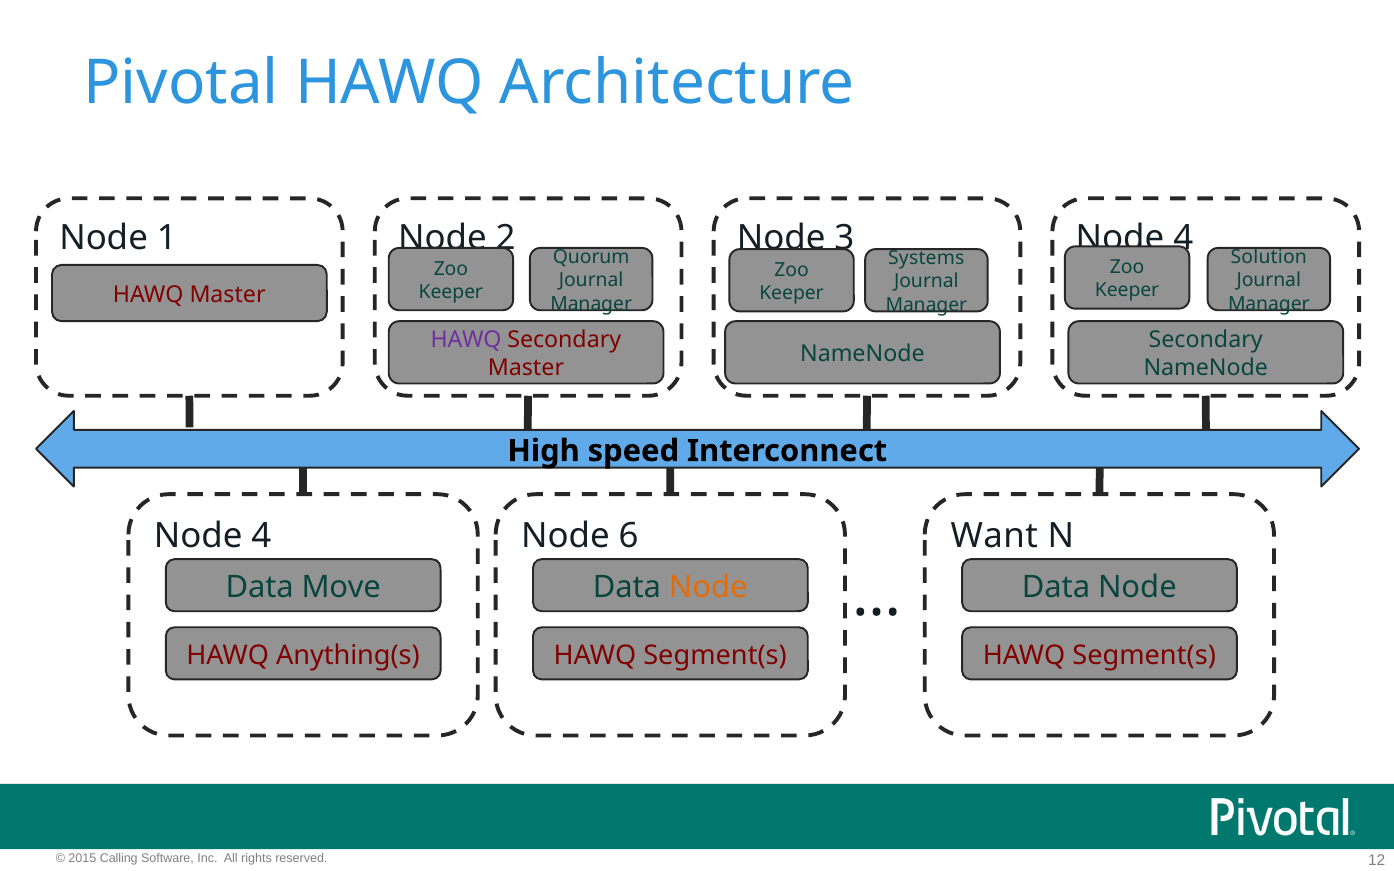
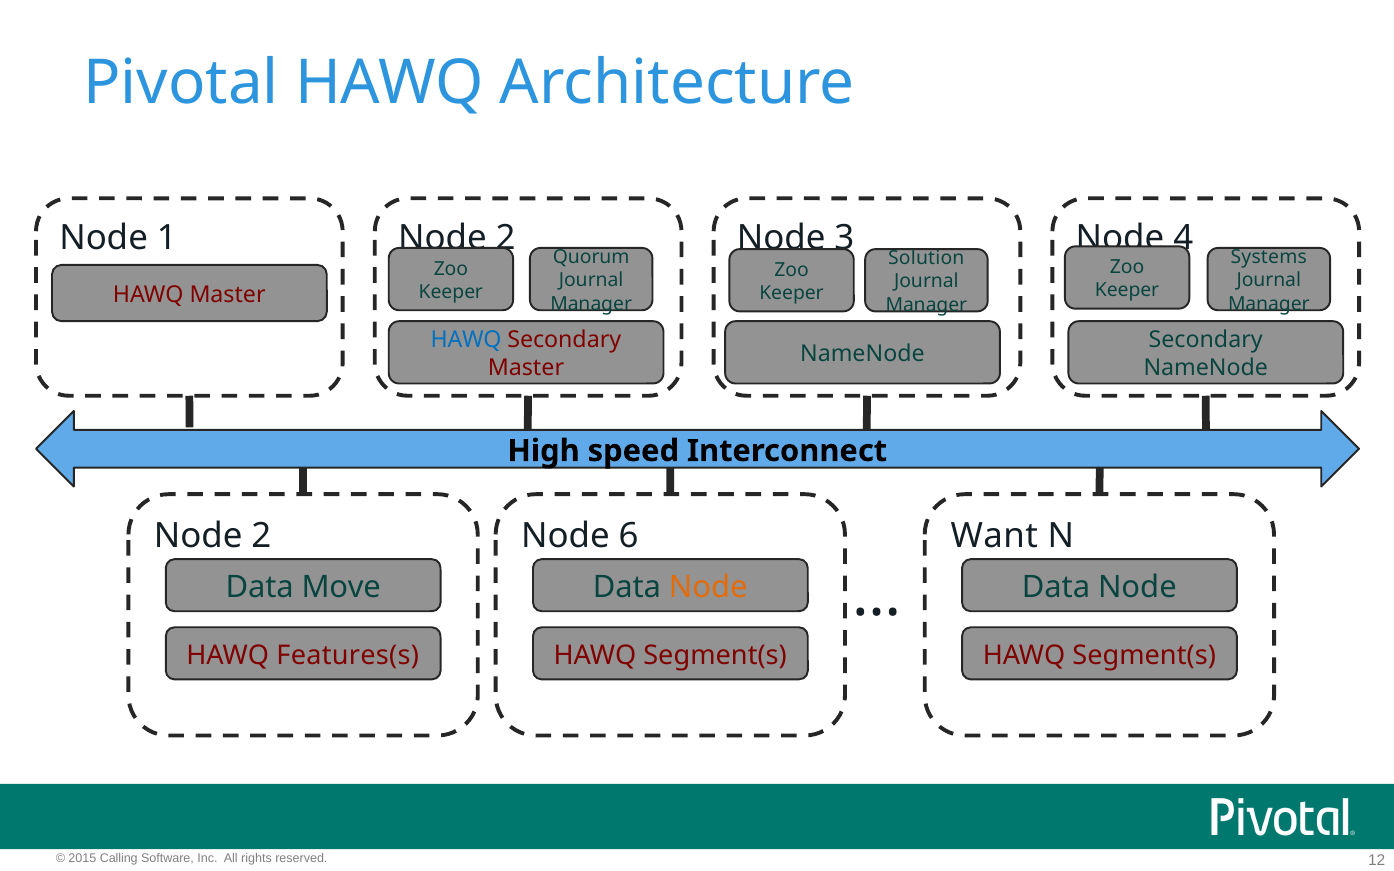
Solution: Solution -> Systems
Systems: Systems -> Solution
HAWQ at (466, 340) colour: purple -> blue
4 at (261, 536): 4 -> 2
Anything(s: Anything(s -> Features(s
